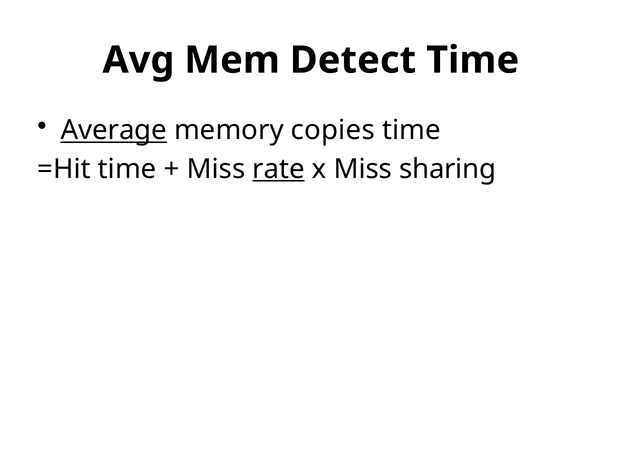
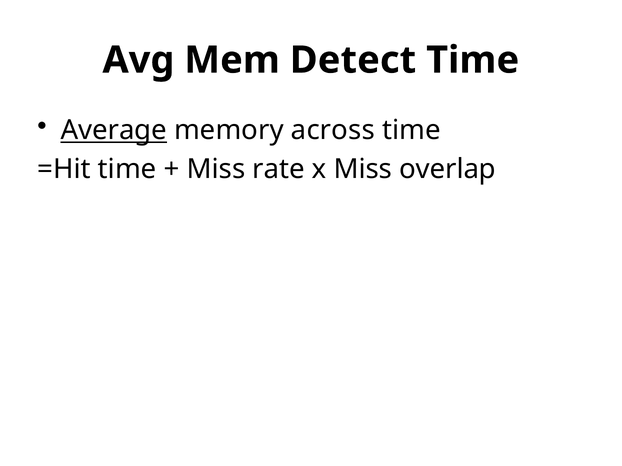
copies: copies -> across
rate underline: present -> none
sharing: sharing -> overlap
